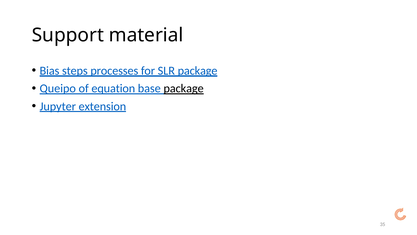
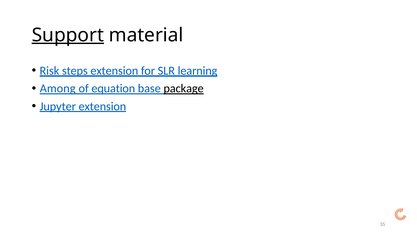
Support underline: none -> present
Bias: Bias -> Risk
steps processes: processes -> extension
SLR package: package -> learning
Queipo: Queipo -> Among
